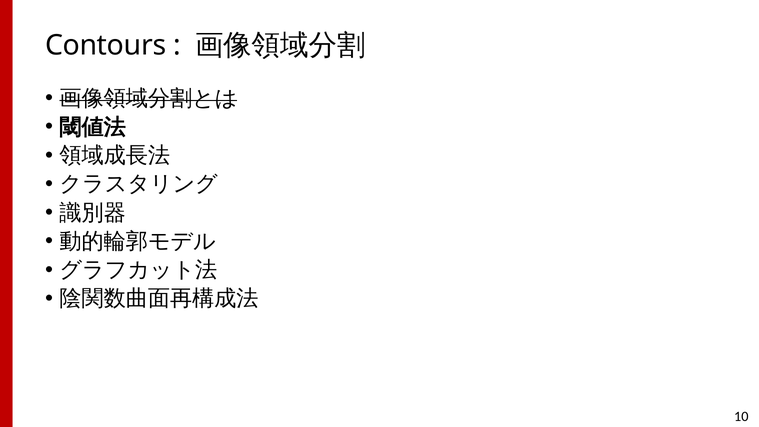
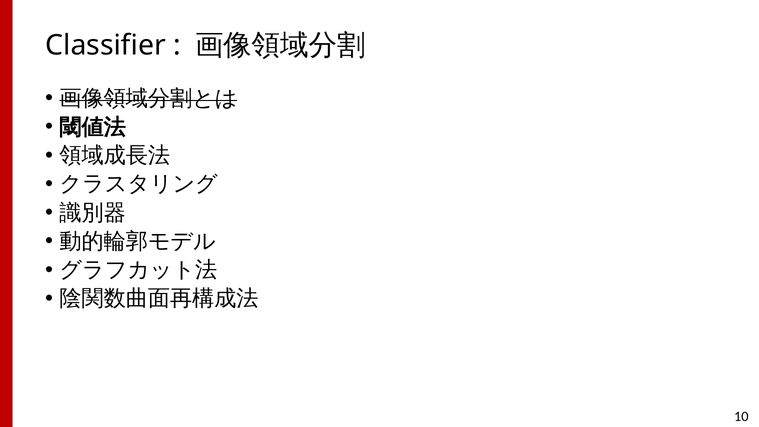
Contours: Contours -> Classifier
